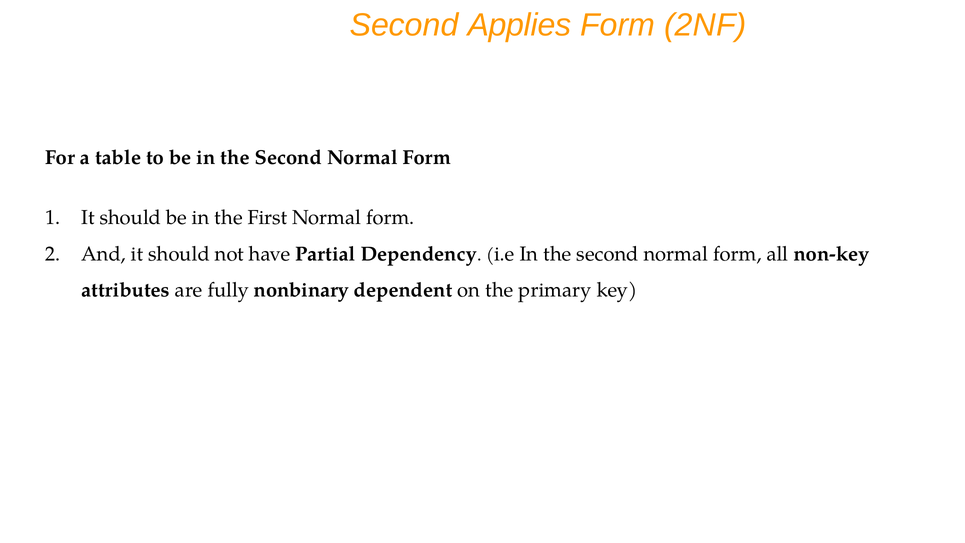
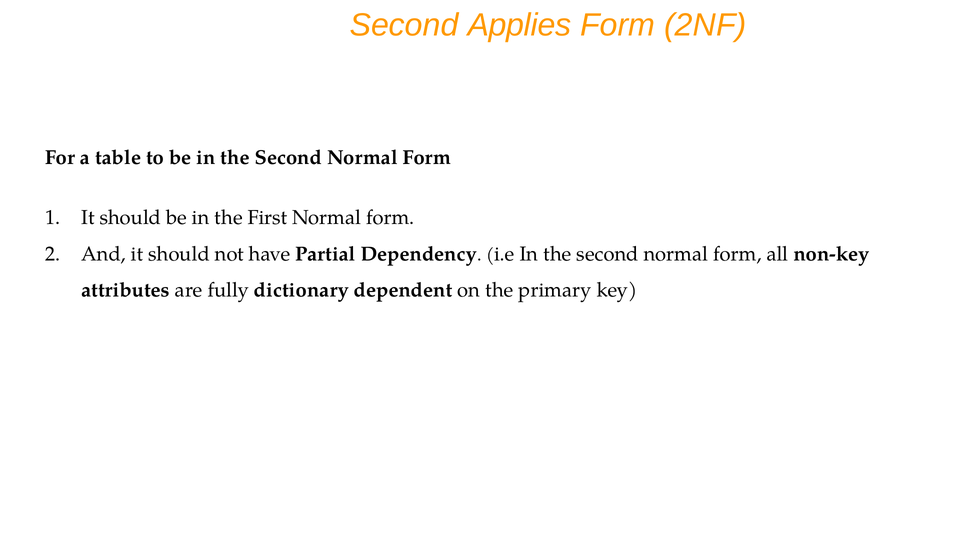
nonbinary: nonbinary -> dictionary
